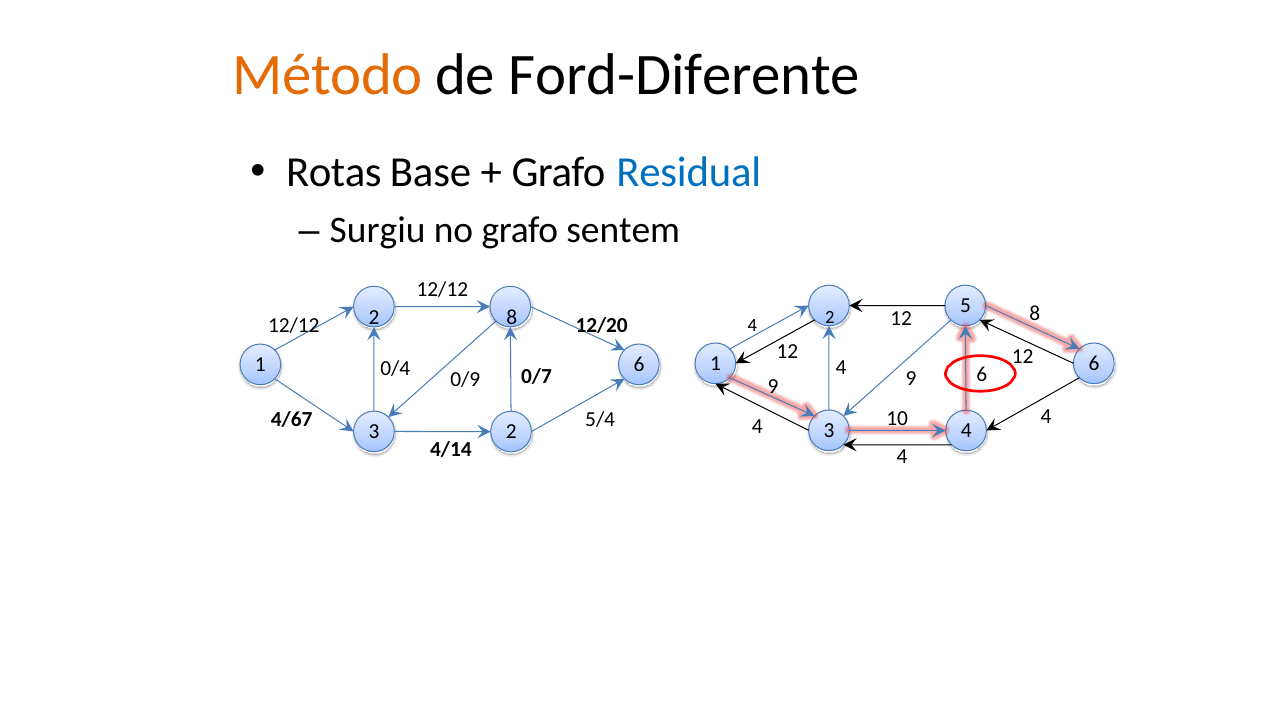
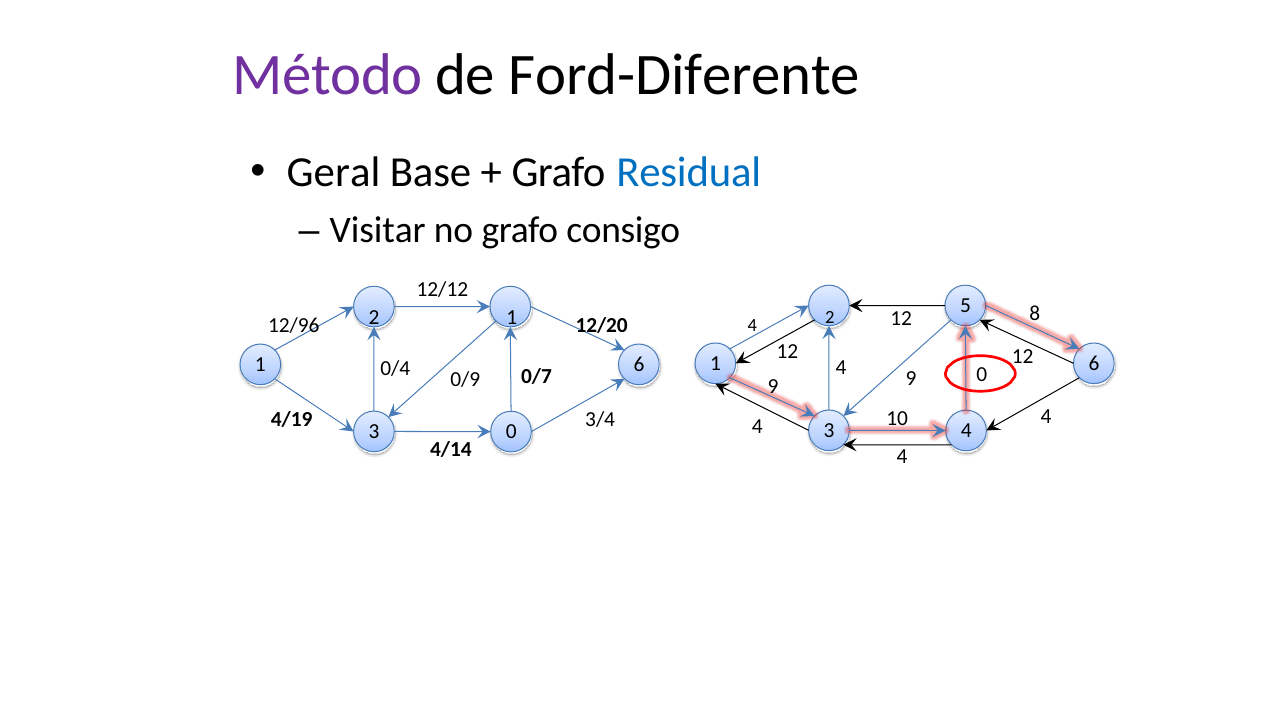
Método colour: orange -> purple
Rotas: Rotas -> Geral
Surgiu: Surgiu -> Visitar
sentem: sentem -> consigo
2 8: 8 -> 1
12/12 at (294, 325): 12/12 -> 12/96
4 6: 6 -> 0
4/67: 4/67 -> 4/19
5/4: 5/4 -> 3/4
3 2: 2 -> 0
